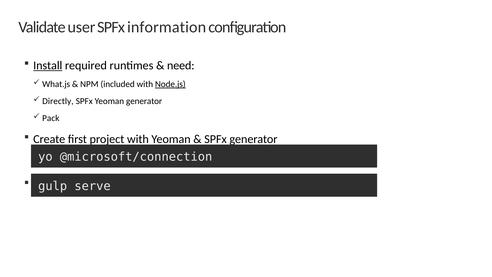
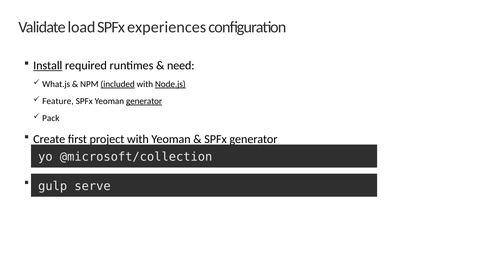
user: user -> load
information: information -> experiences
included underline: none -> present
Directly: Directly -> Feature
generator at (144, 101) underline: none -> present
@microsoft/connection: @microsoft/connection -> @microsoft/collection
